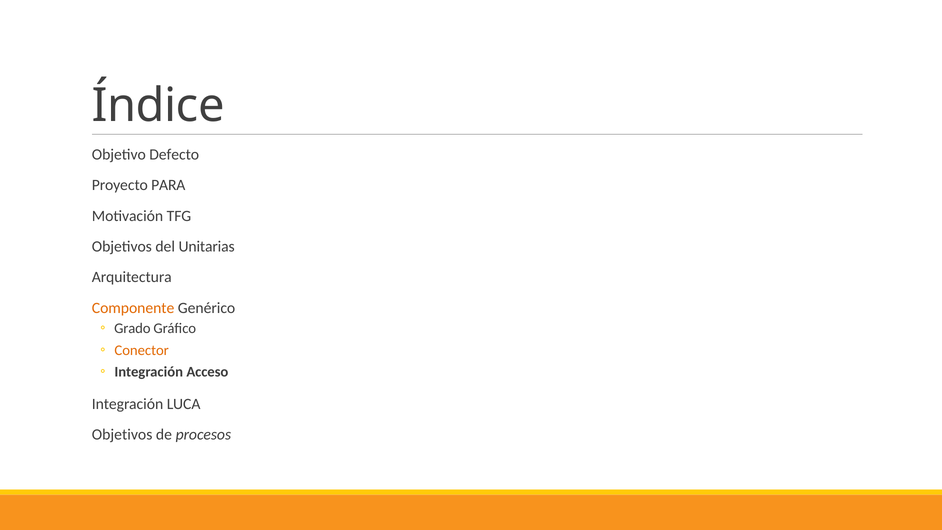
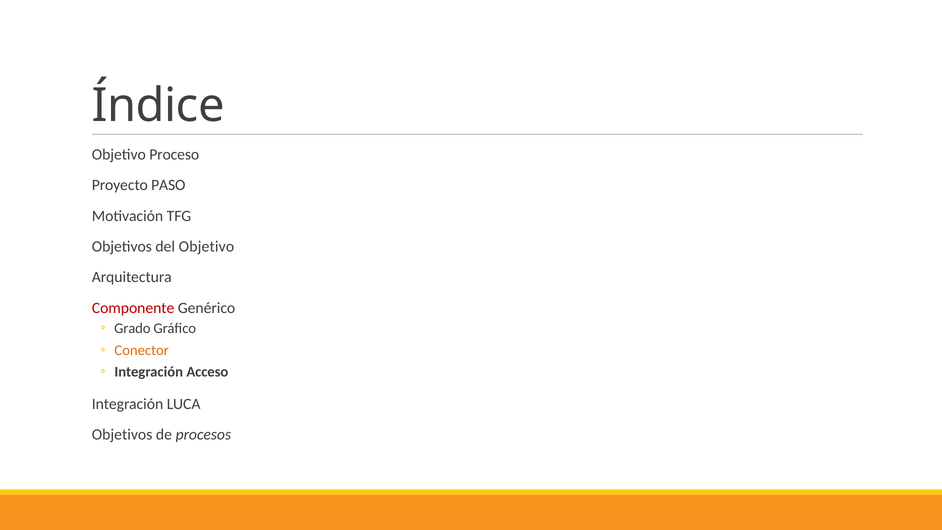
Defecto: Defecto -> Proceso
PARA: PARA -> PASO
del Unitarias: Unitarias -> Objetivo
Componente colour: orange -> red
